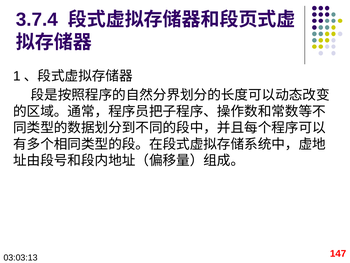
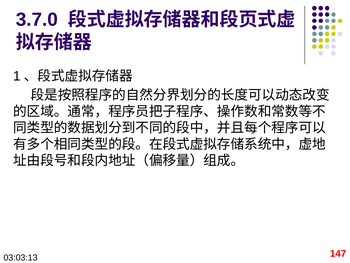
3.7.4: 3.7.4 -> 3.7.0
